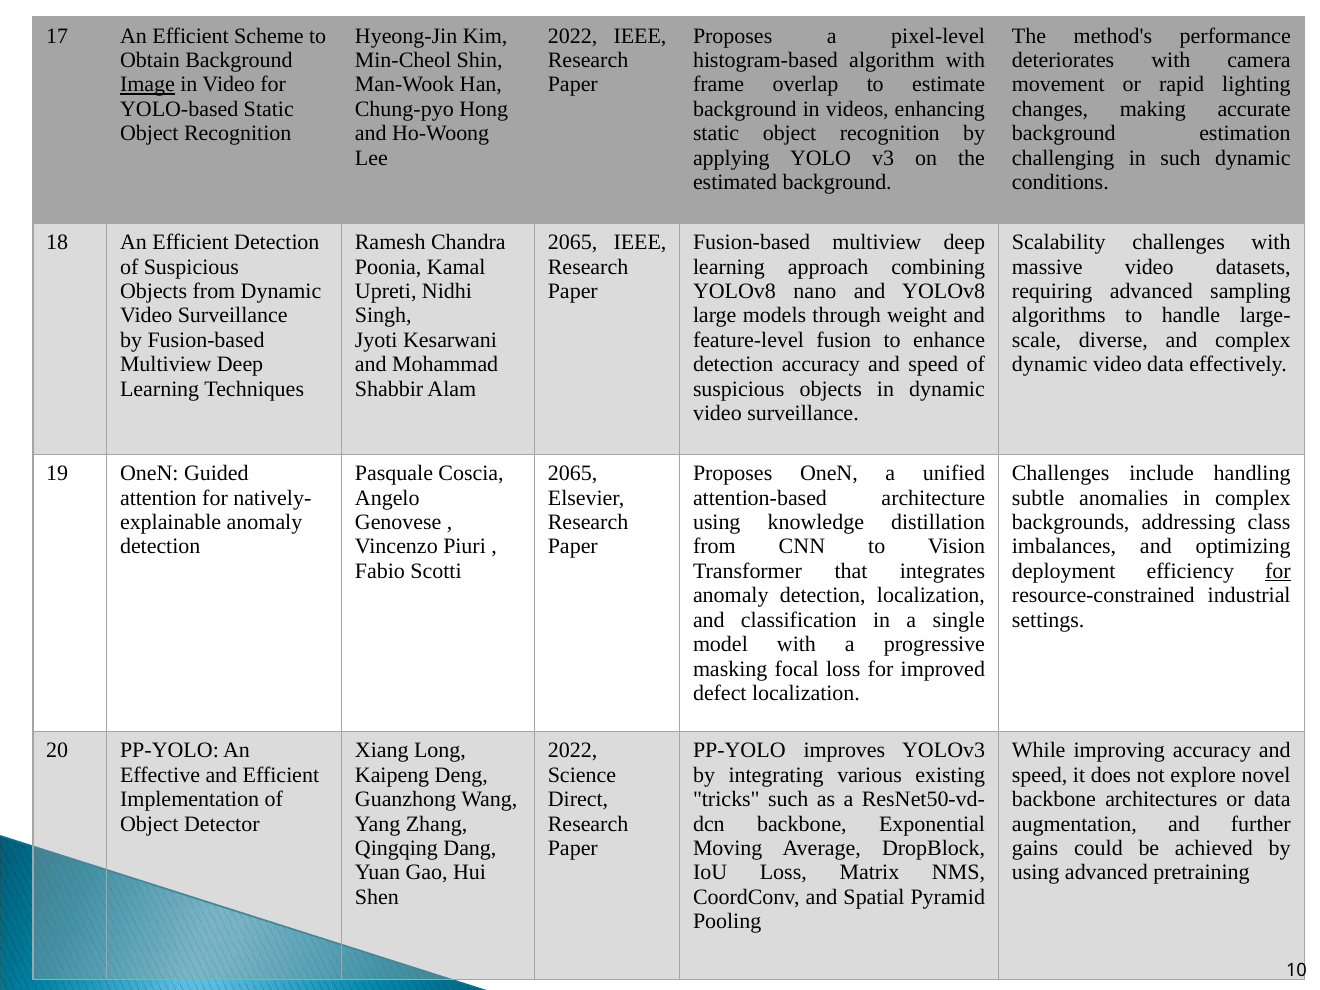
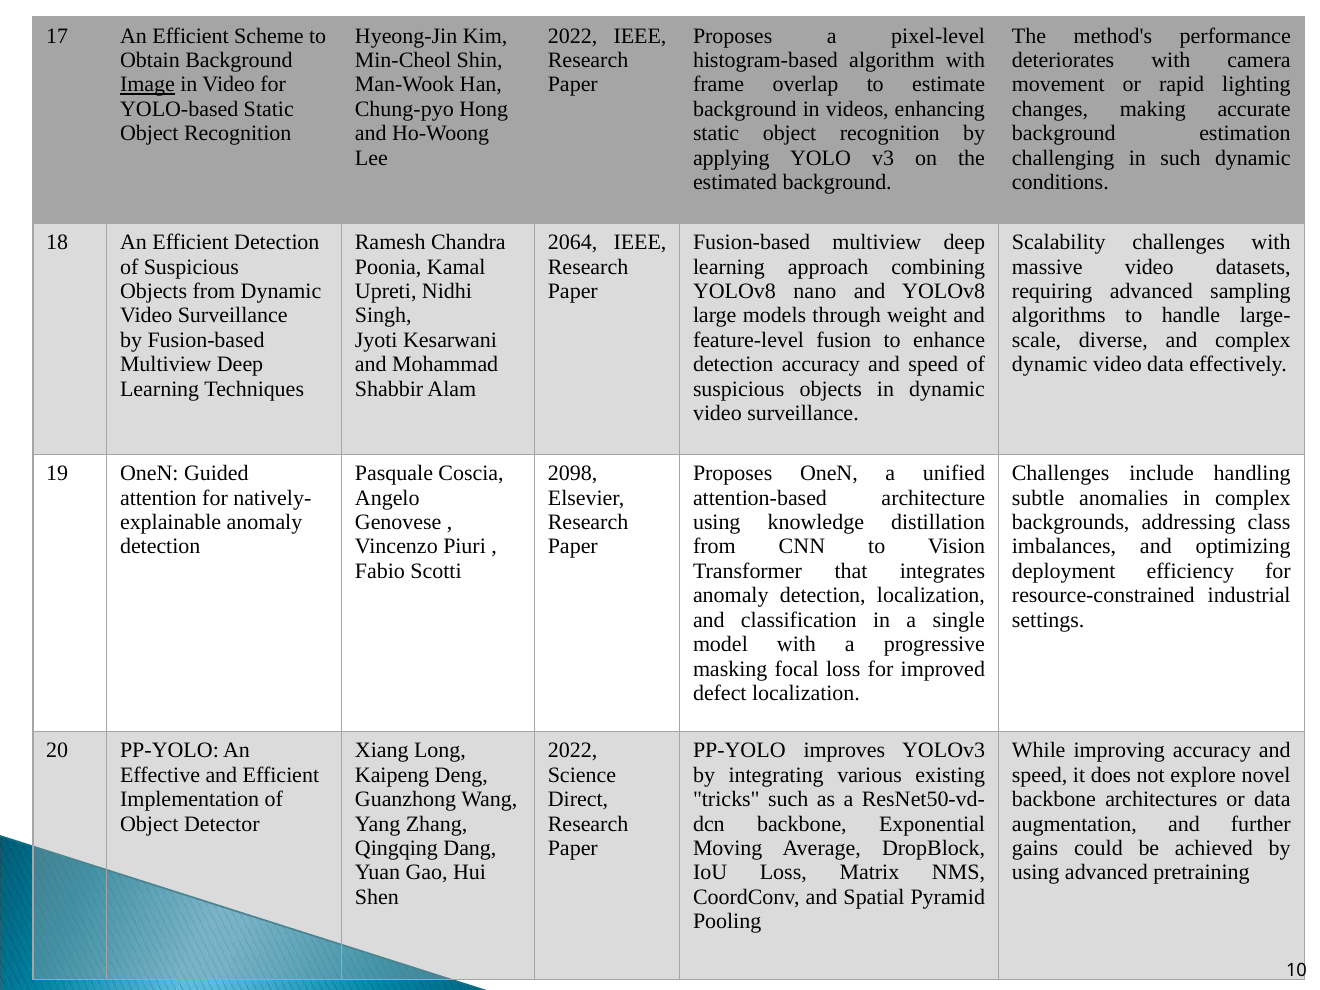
2065 at (573, 242): 2065 -> 2064
2065 at (573, 473): 2065 -> 2098
for at (1278, 571) underline: present -> none
